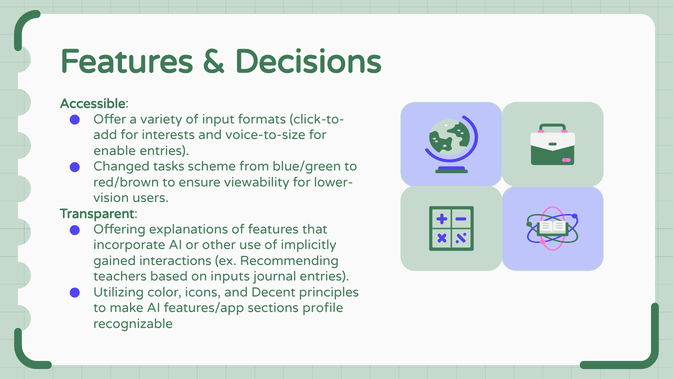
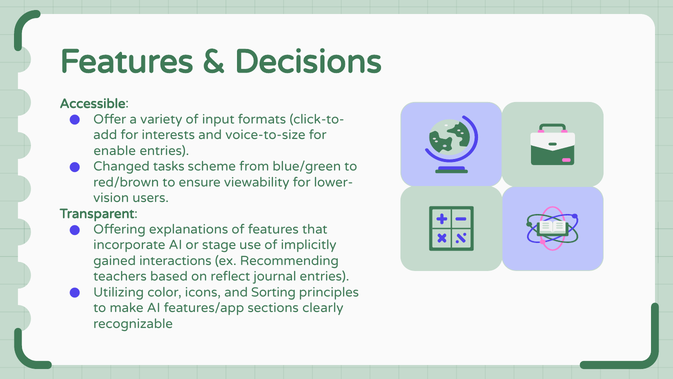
other: other -> stage
inputs: inputs -> reflect
Decent: Decent -> Sorting
profile: profile -> clearly
